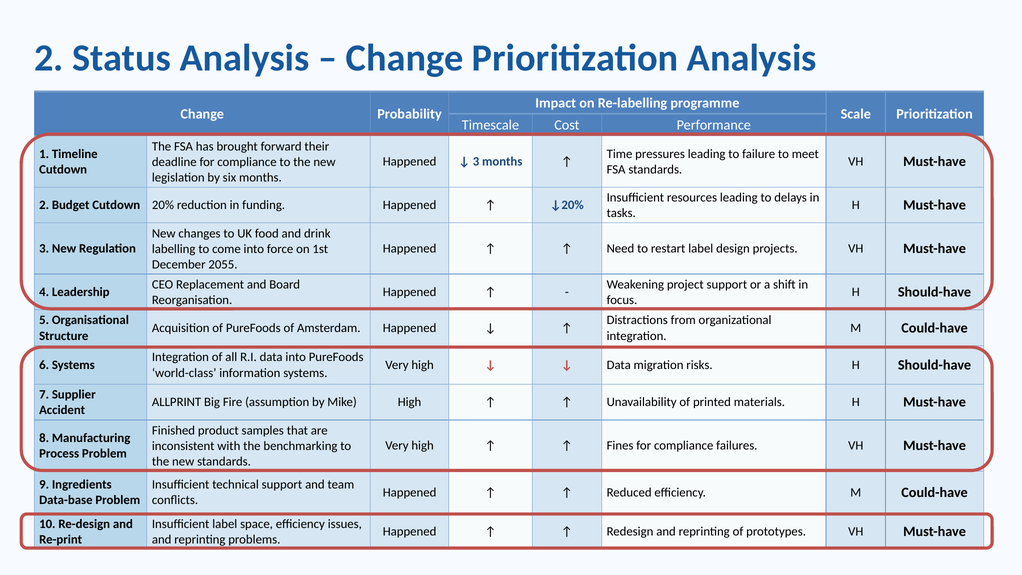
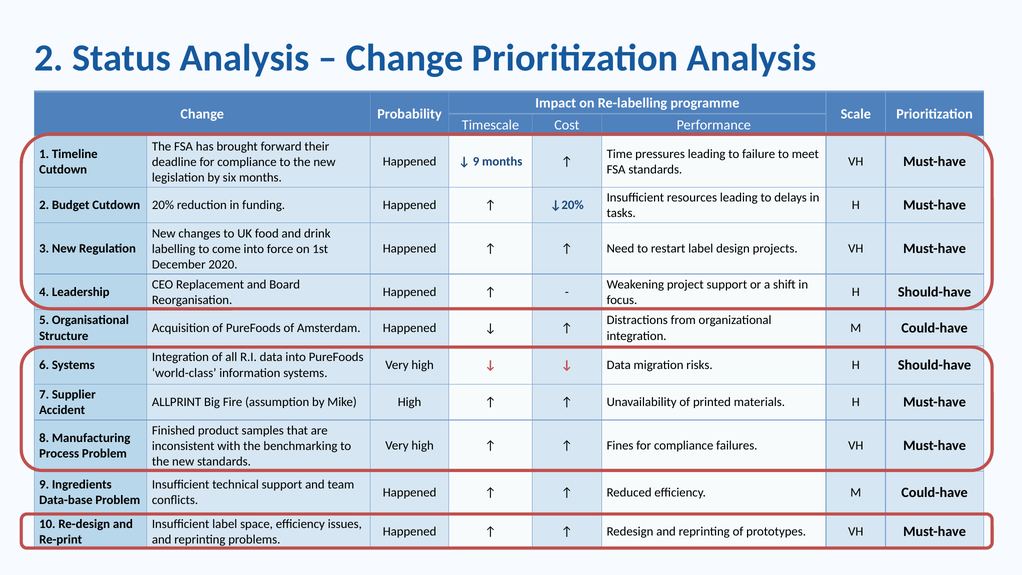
3 at (476, 162): 3 -> 9
2055: 2055 -> 2020
